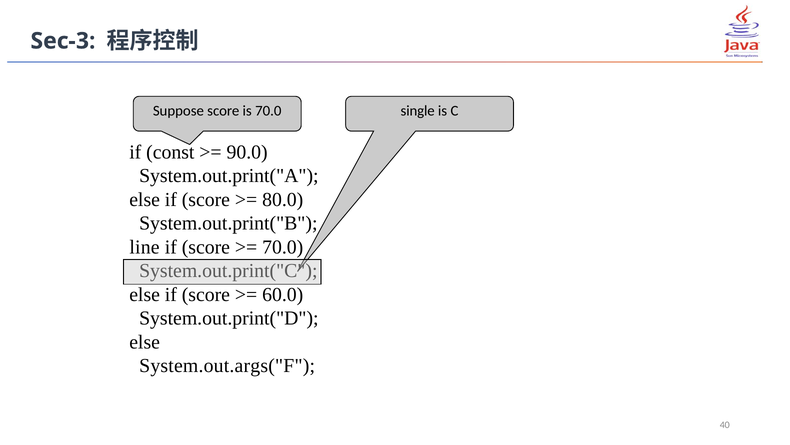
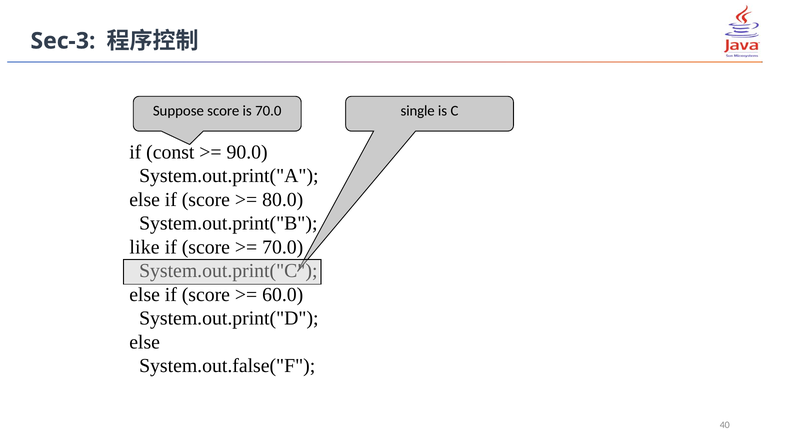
line: line -> like
System.out.args("F: System.out.args("F -> System.out.false("F
